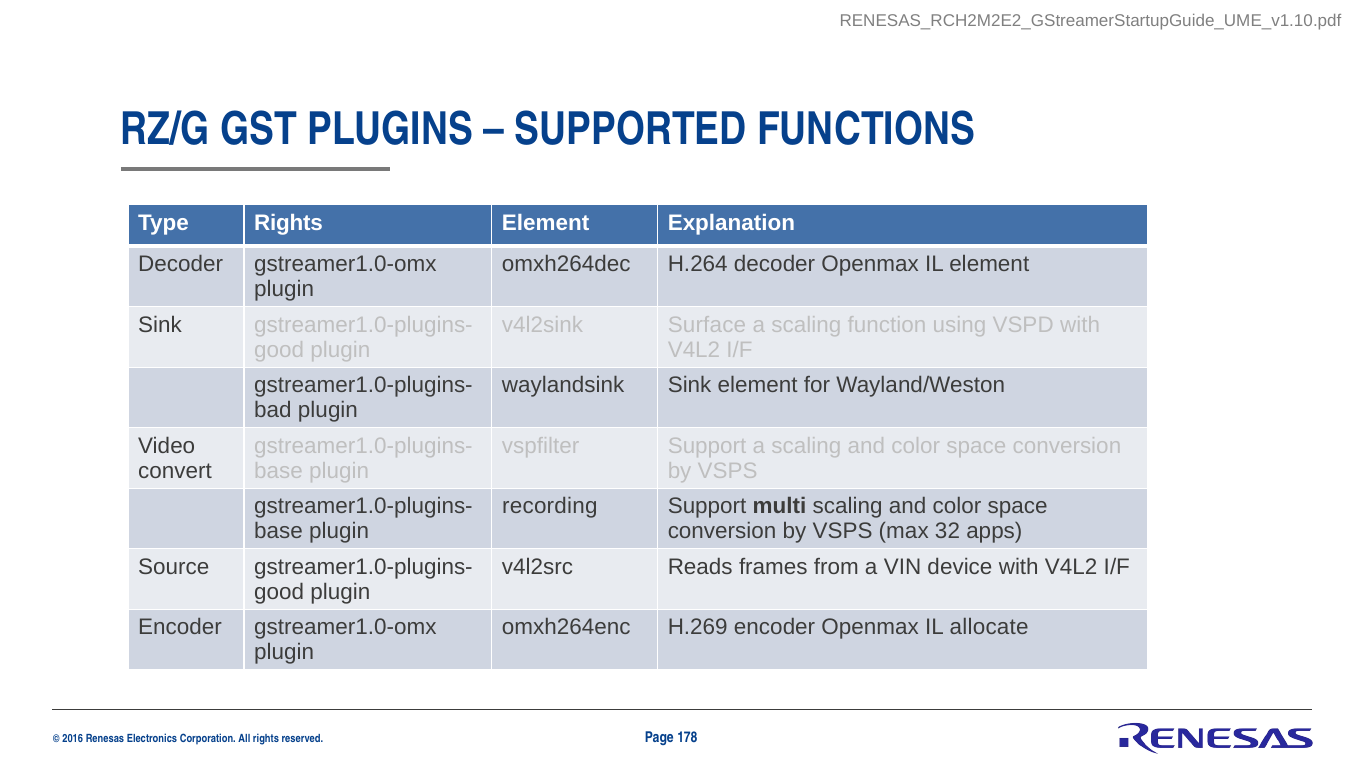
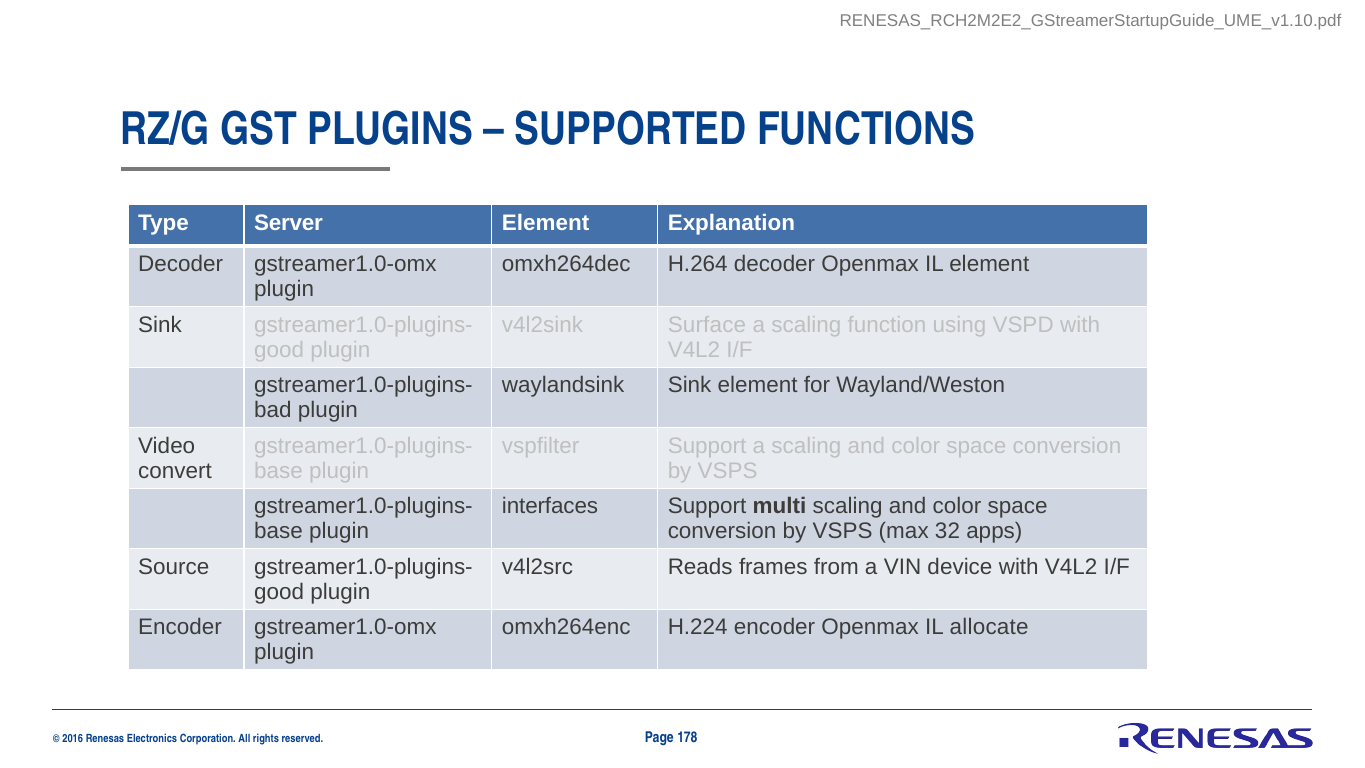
Type Rights: Rights -> Server
recording: recording -> interfaces
H.269: H.269 -> H.224
